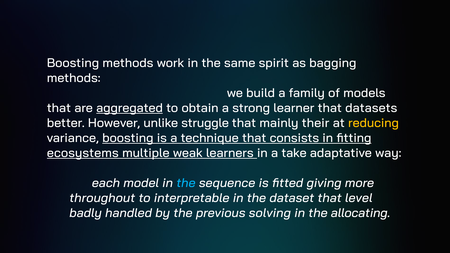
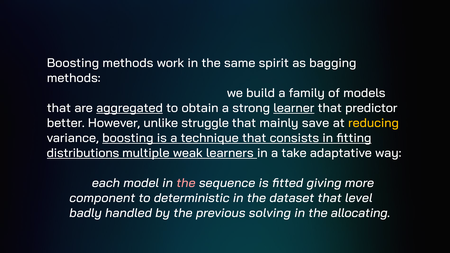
learner underline: none -> present
datasets: datasets -> predictor
their: their -> save
ecosystems: ecosystems -> distributions
the at (186, 183) colour: light blue -> pink
throughout: throughout -> component
interpretable: interpretable -> deterministic
